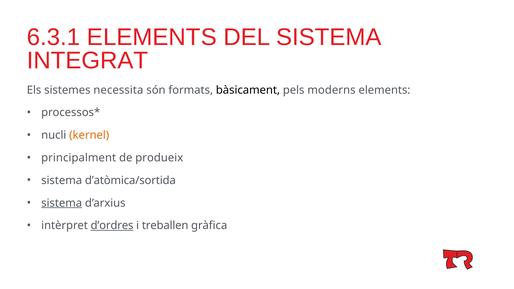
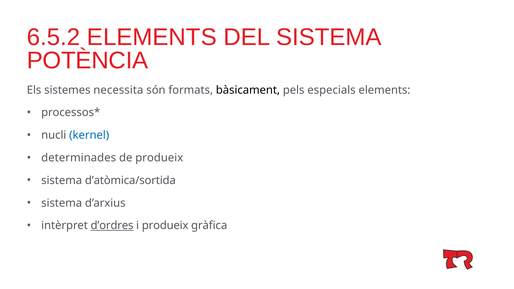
6.3.1: 6.3.1 -> 6.5.2
INTEGRAT: INTEGRAT -> POTÈNCIA
moderns: moderns -> especials
kernel colour: orange -> blue
principalment: principalment -> determinades
sistema at (62, 203) underline: present -> none
i treballen: treballen -> produeix
